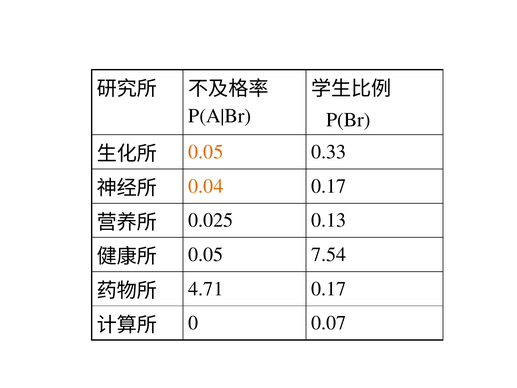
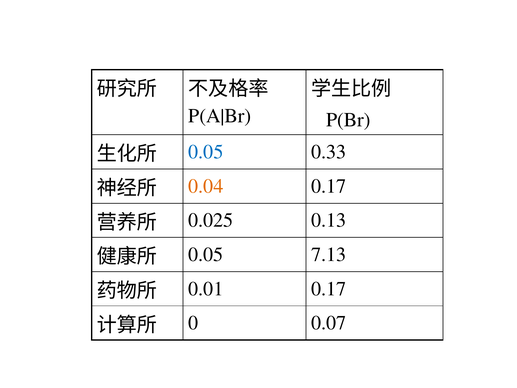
0.05 at (206, 152) colour: orange -> blue
7.54: 7.54 -> 7.13
4.71: 4.71 -> 0.01
